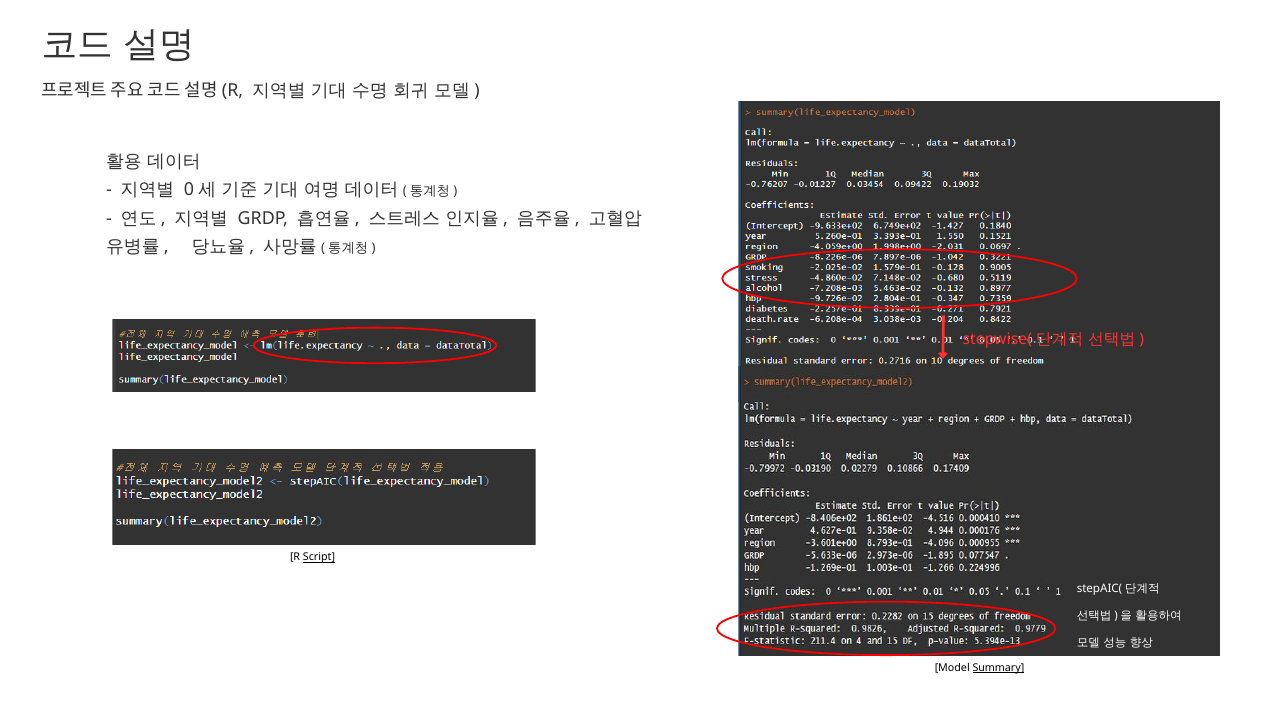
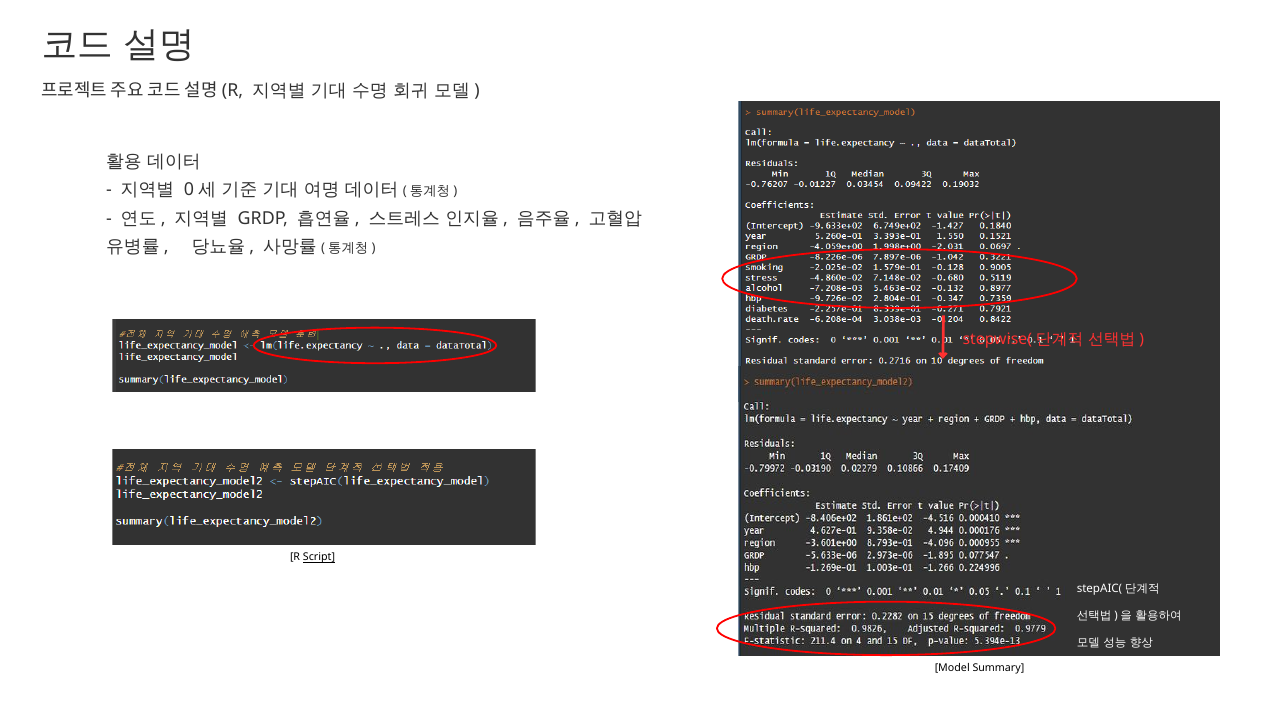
Summary underline: present -> none
